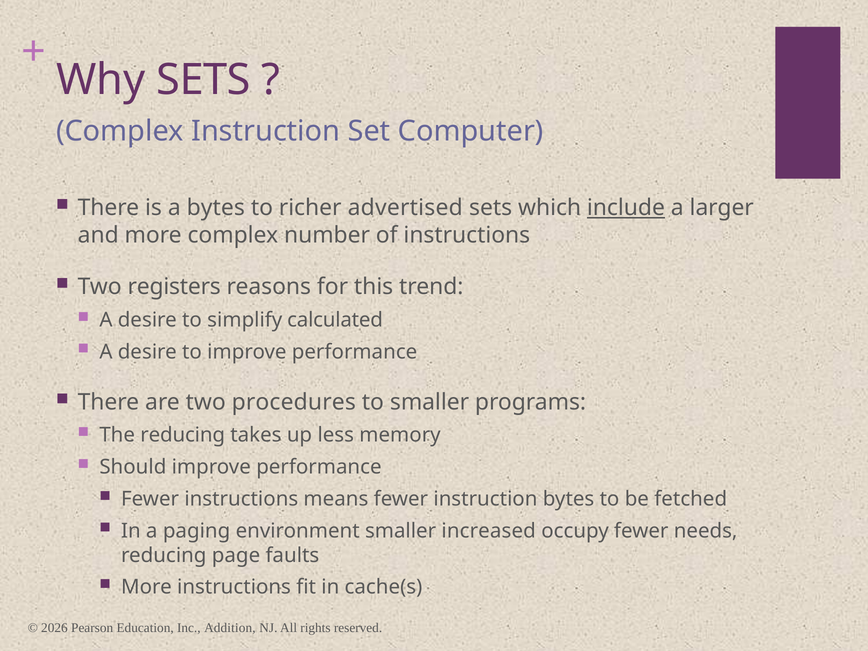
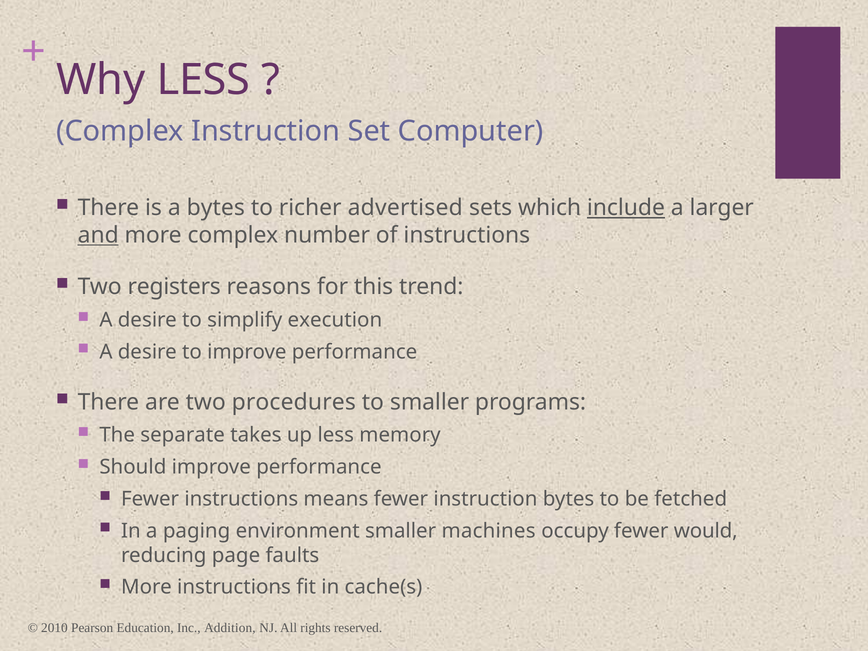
Why SETS: SETS -> LESS
and underline: none -> present
calculated: calculated -> execution
The reducing: reducing -> separate
increased: increased -> machines
needs: needs -> would
2026: 2026 -> 2010
